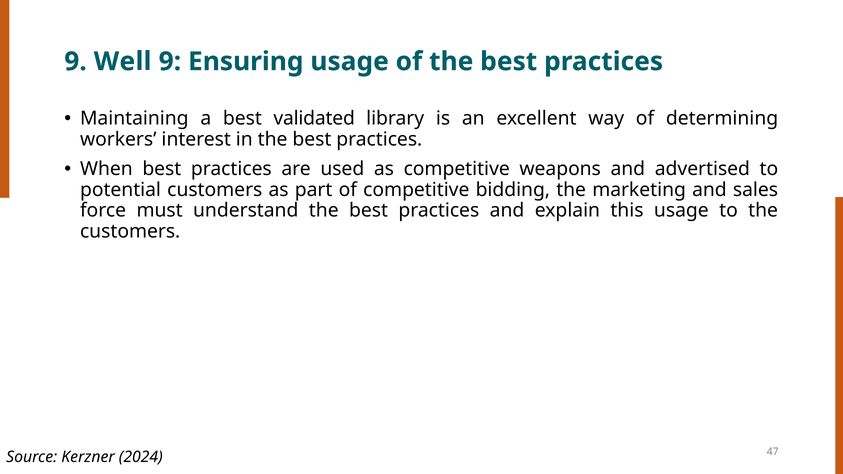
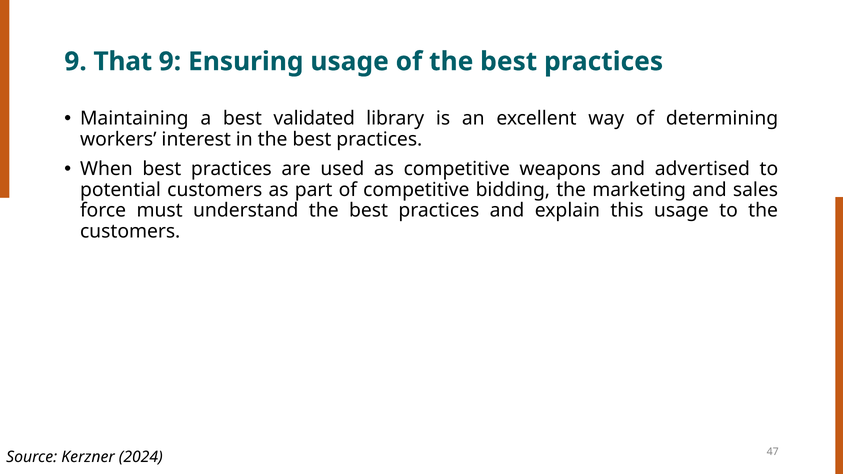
Well: Well -> That
